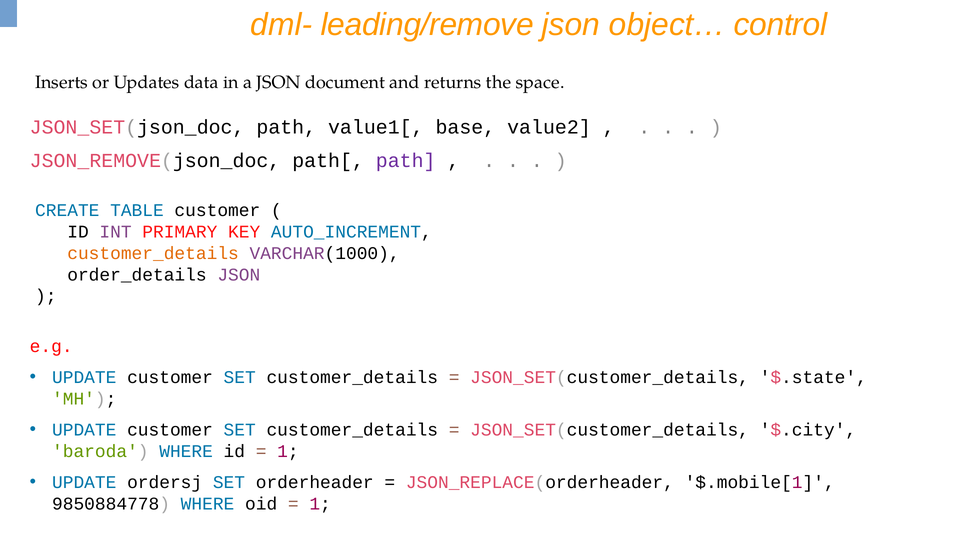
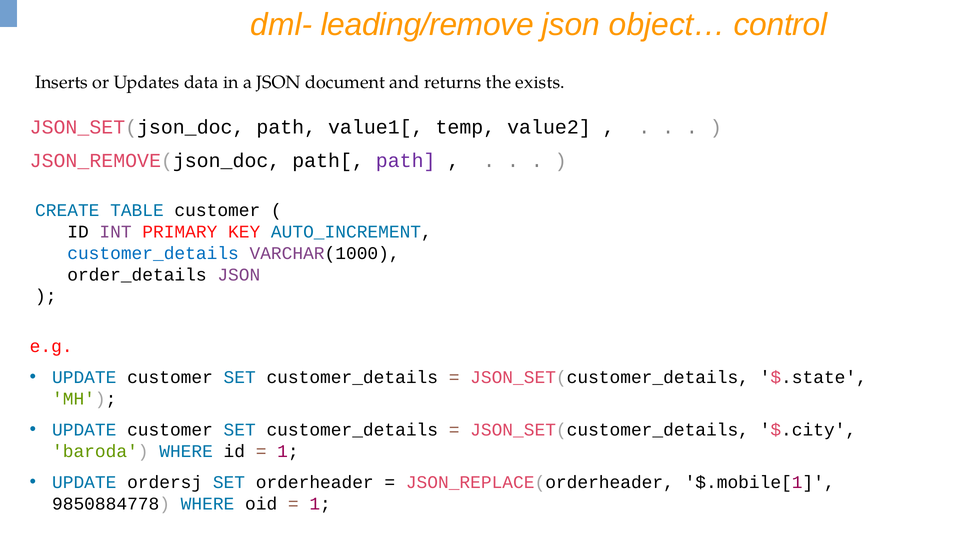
space: space -> exists
base: base -> temp
customer_details at (153, 253) colour: orange -> blue
